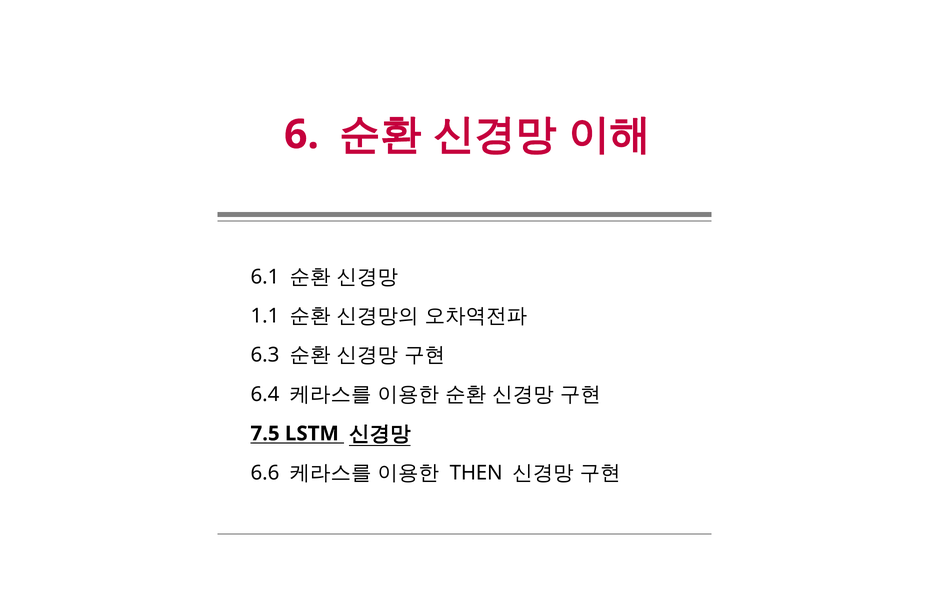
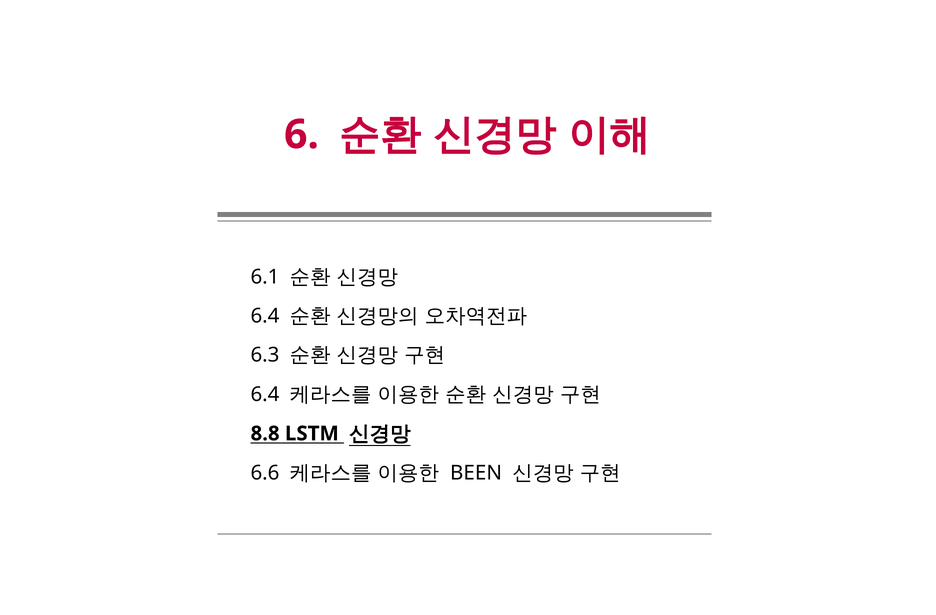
1.1 at (265, 316): 1.1 -> 6.4
7.5: 7.5 -> 8.8
THEN: THEN -> BEEN
